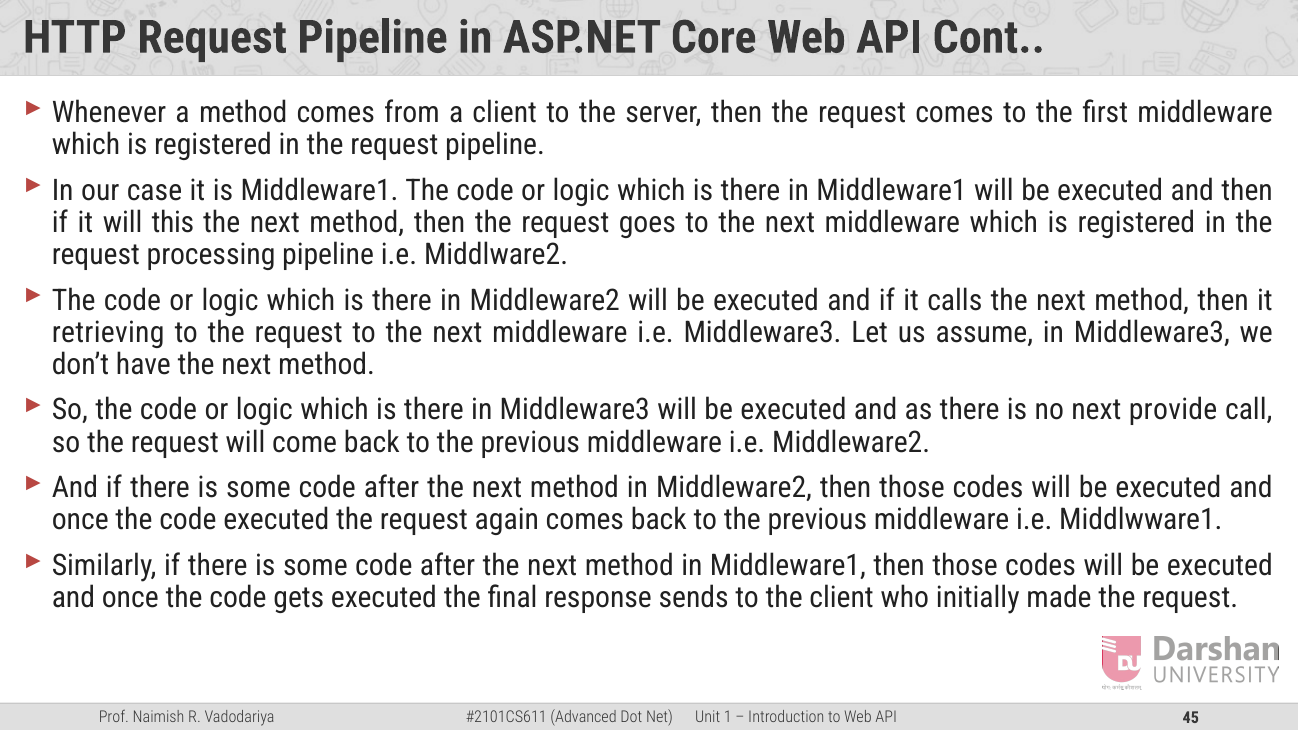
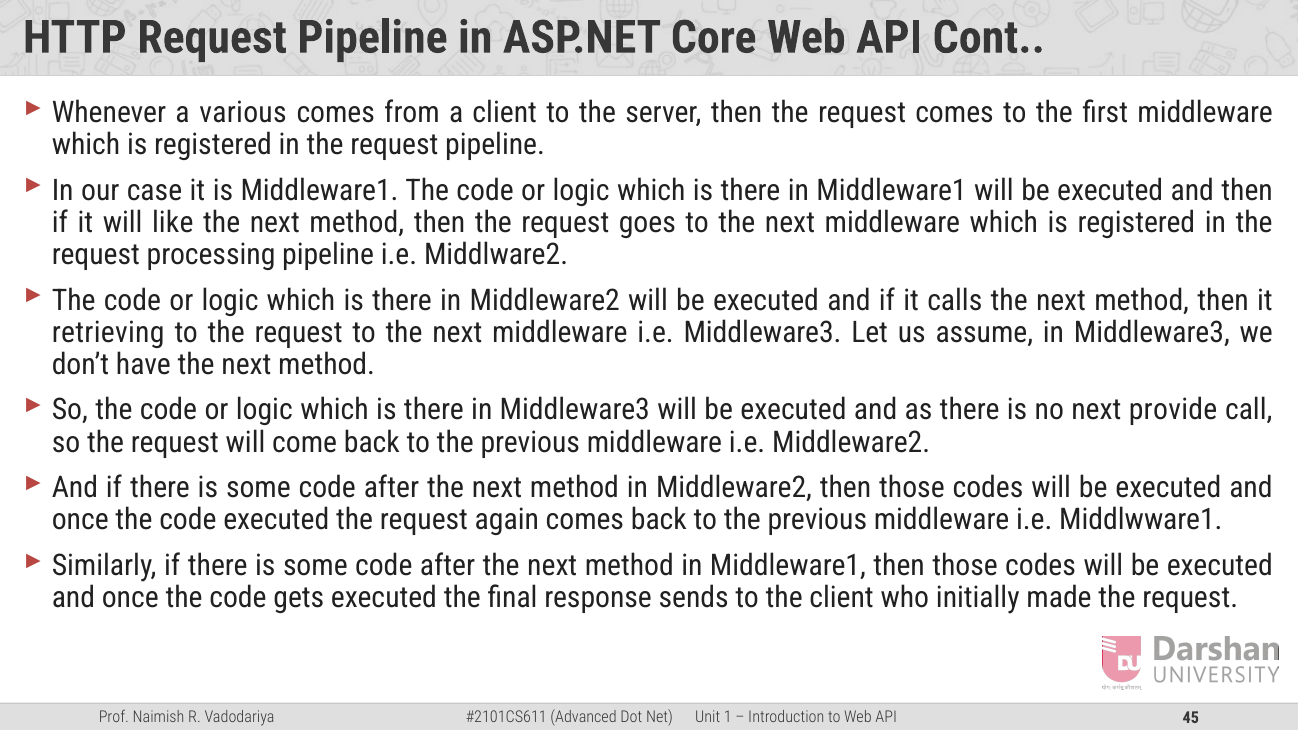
a method: method -> various
this: this -> like
